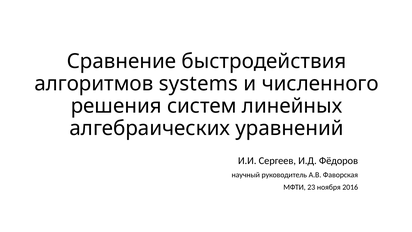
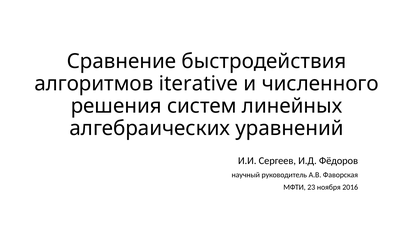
systems: systems -> iterative
